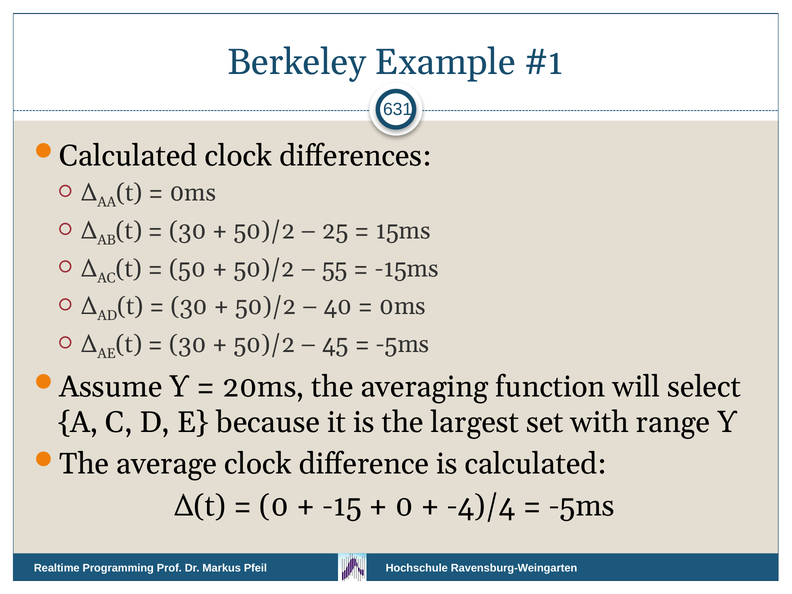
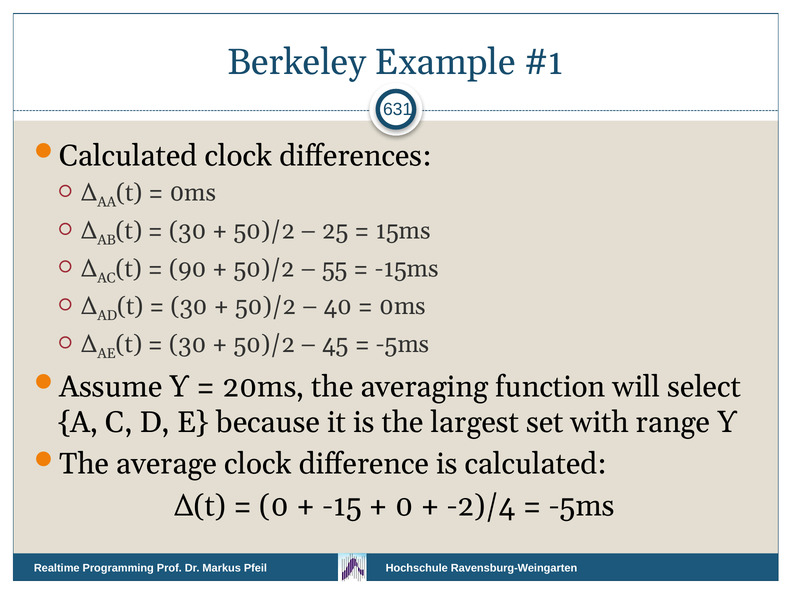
50: 50 -> 90
-4)/4: -4)/4 -> -2)/4
